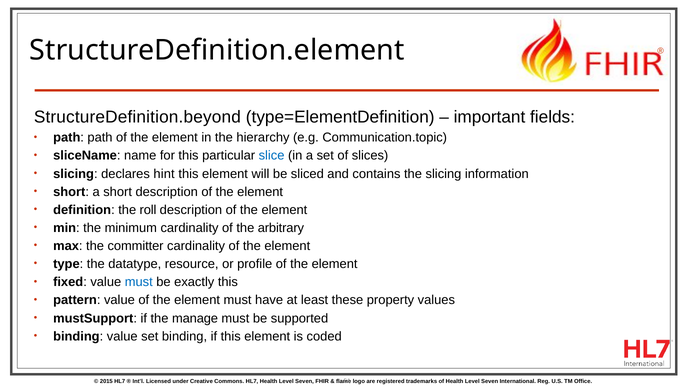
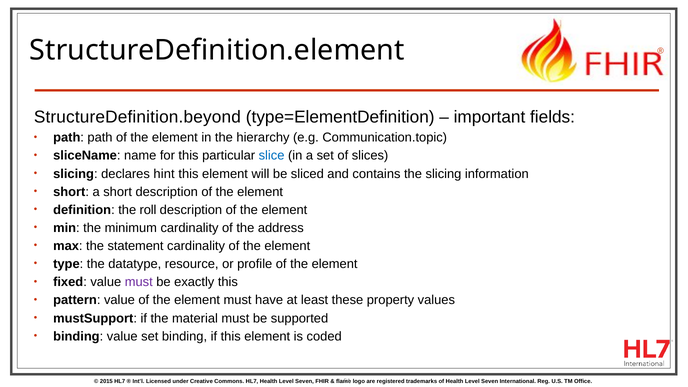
arbitrary: arbitrary -> address
committer: committer -> statement
must at (139, 282) colour: blue -> purple
manage: manage -> material
